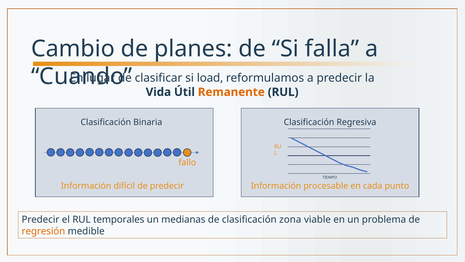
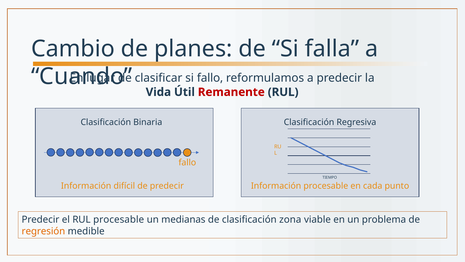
si load: load -> fallo
Remanente colour: orange -> red
RUL temporales: temporales -> procesable
